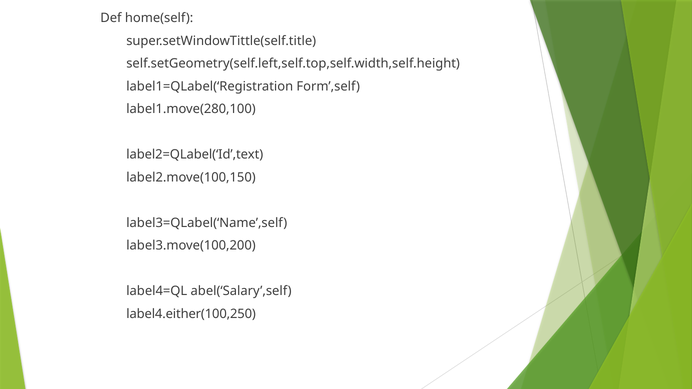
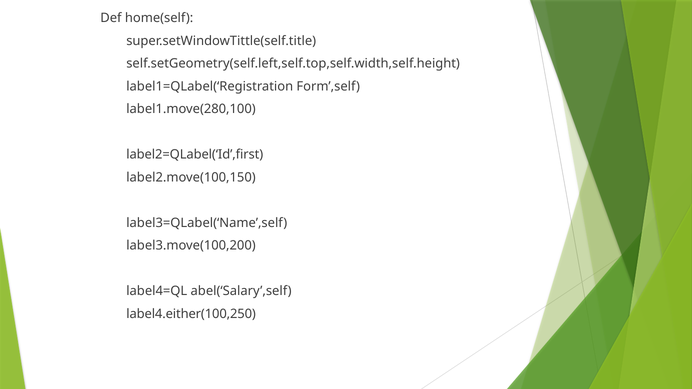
label2=QLabel(‘Id’,text: label2=QLabel(‘Id’,text -> label2=QLabel(‘Id’,first
